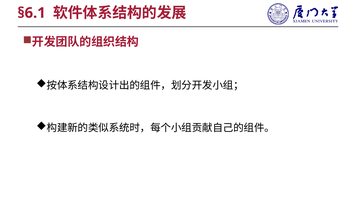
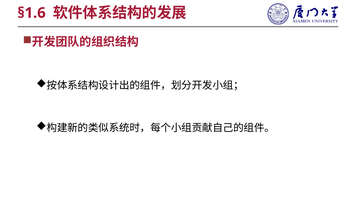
§6.1: §6.1 -> §1.6
